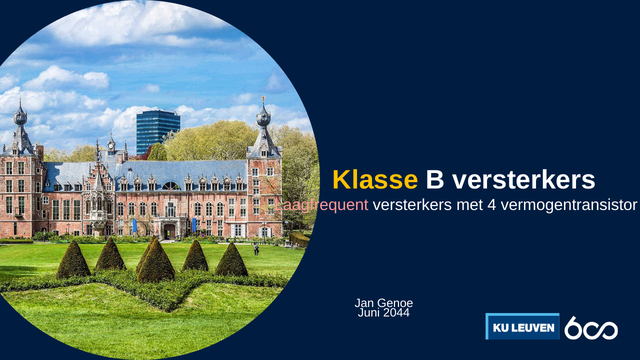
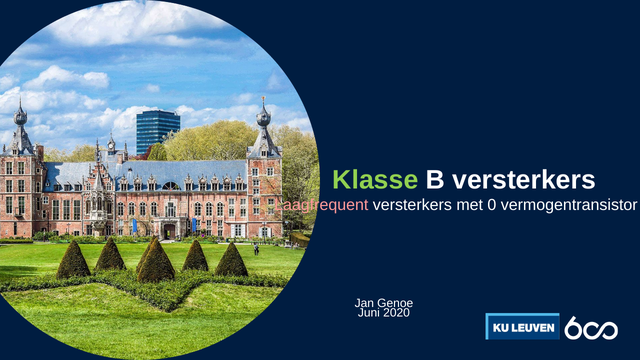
Klasse colour: yellow -> light green
4: 4 -> 0
2044: 2044 -> 2020
